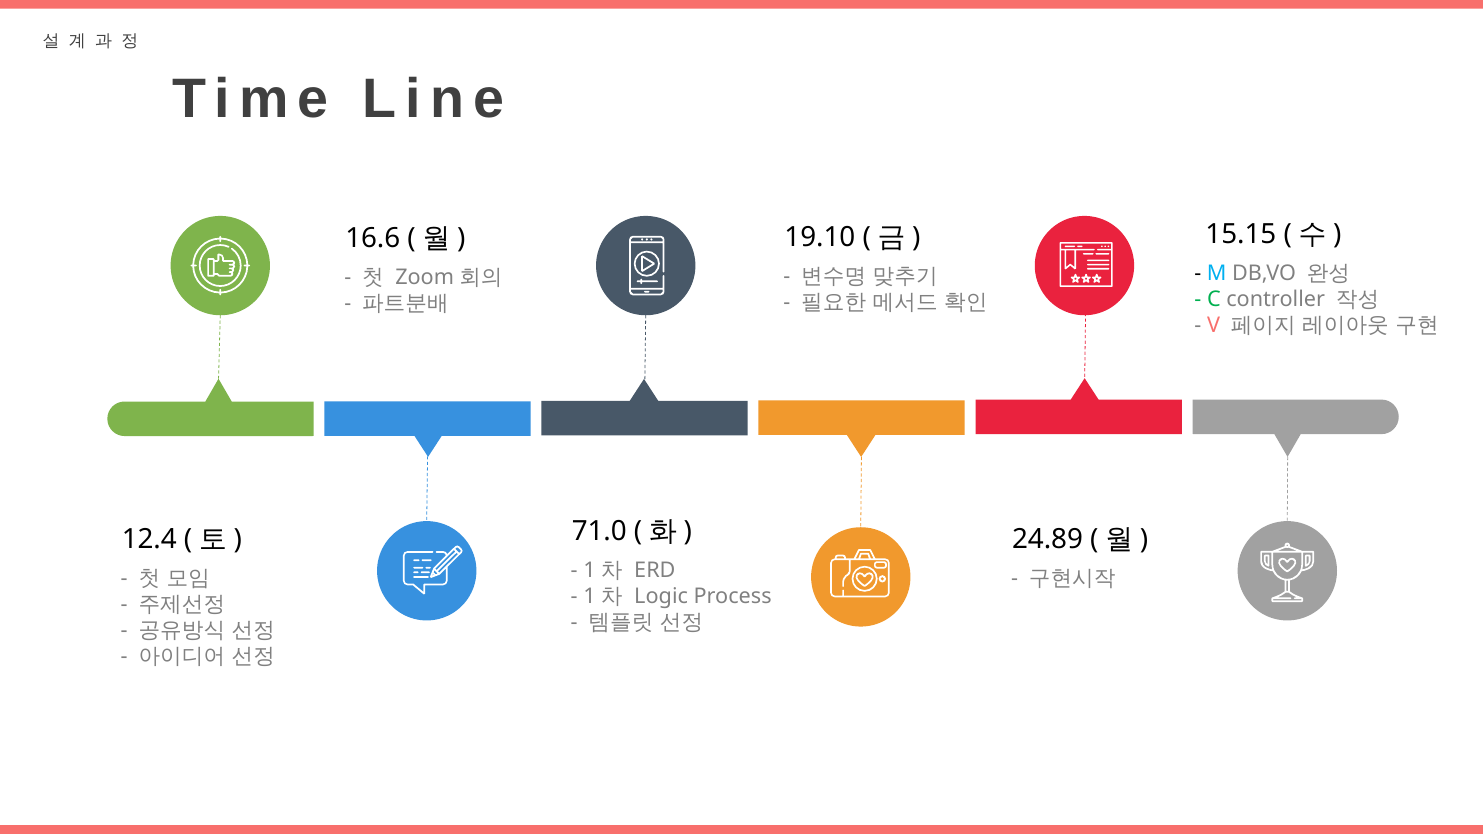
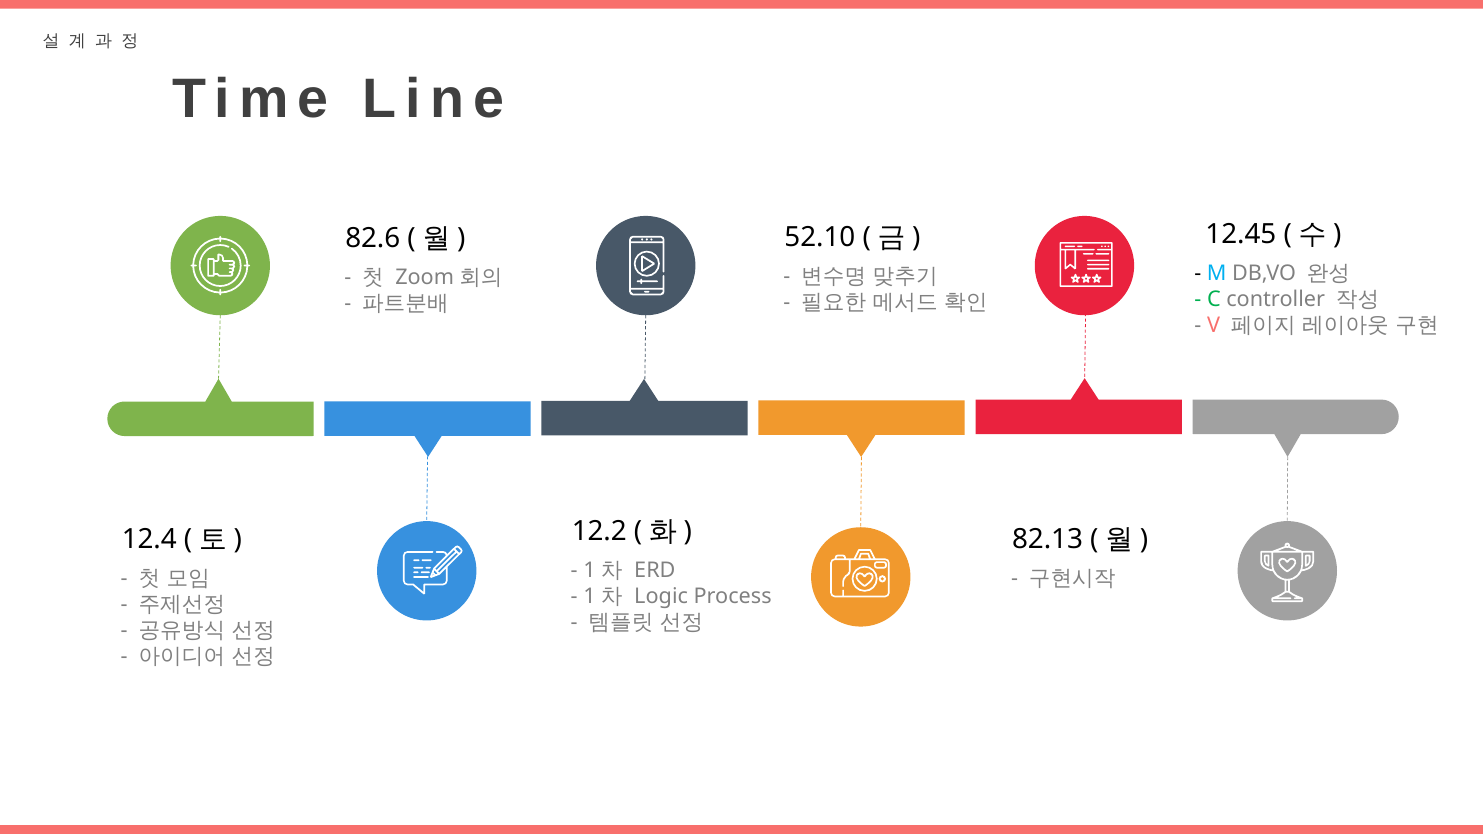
15.15: 15.15 -> 12.45
19.10: 19.10 -> 52.10
16.6: 16.6 -> 82.6
71.0: 71.0 -> 12.2
24.89: 24.89 -> 82.13
